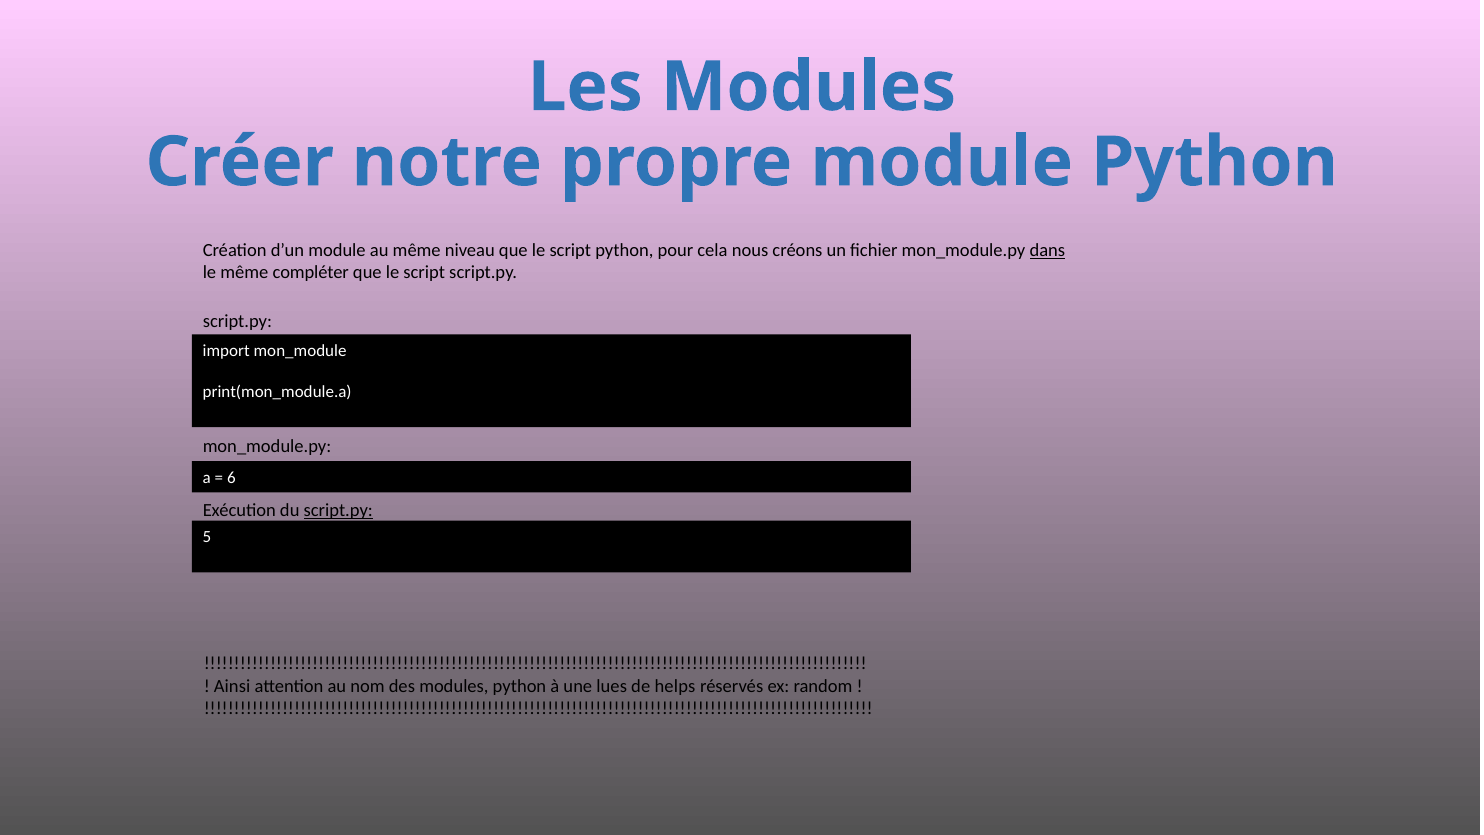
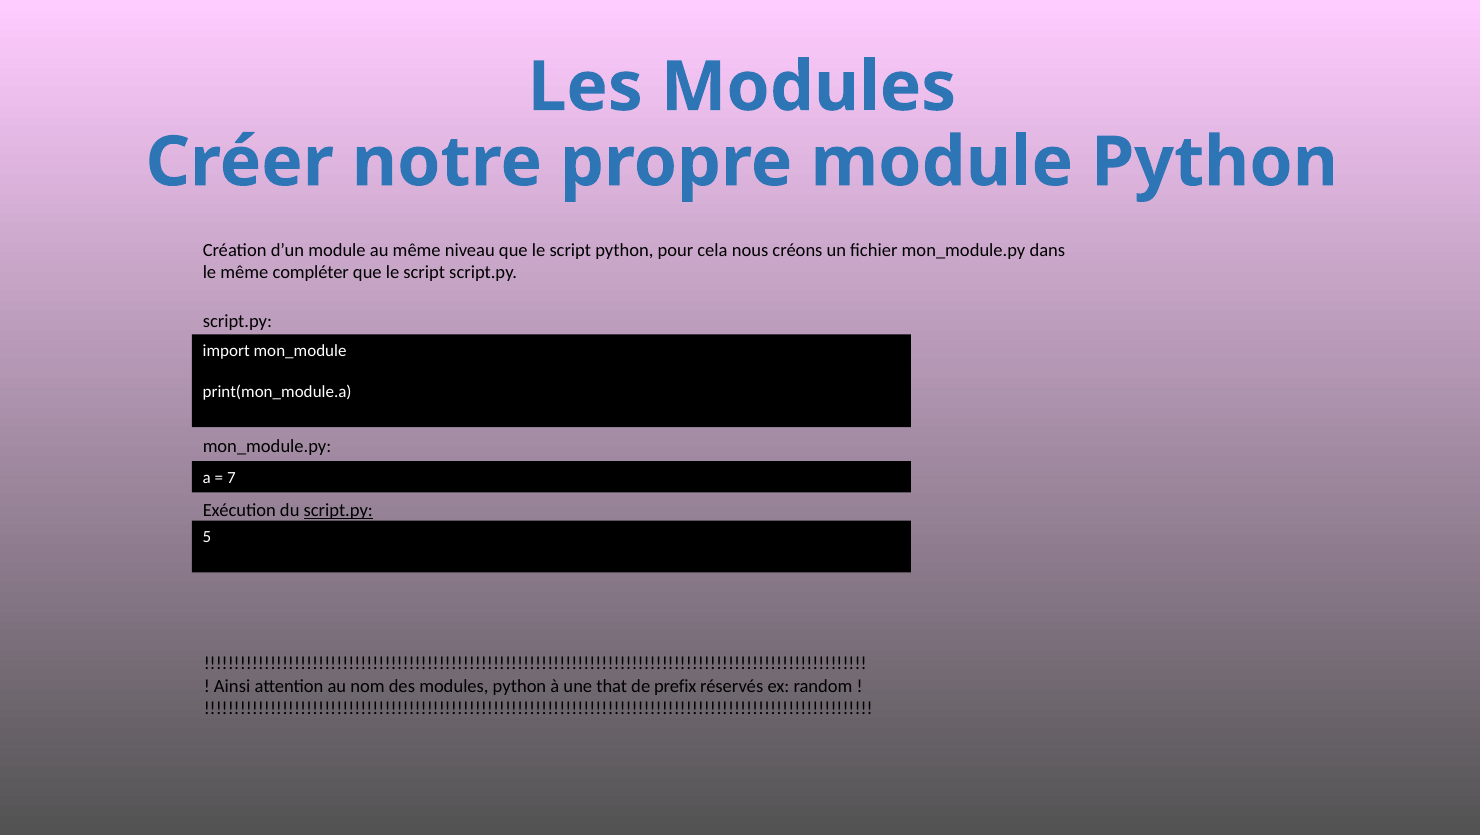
dans underline: present -> none
6: 6 -> 7
lues: lues -> that
helps: helps -> prefix
